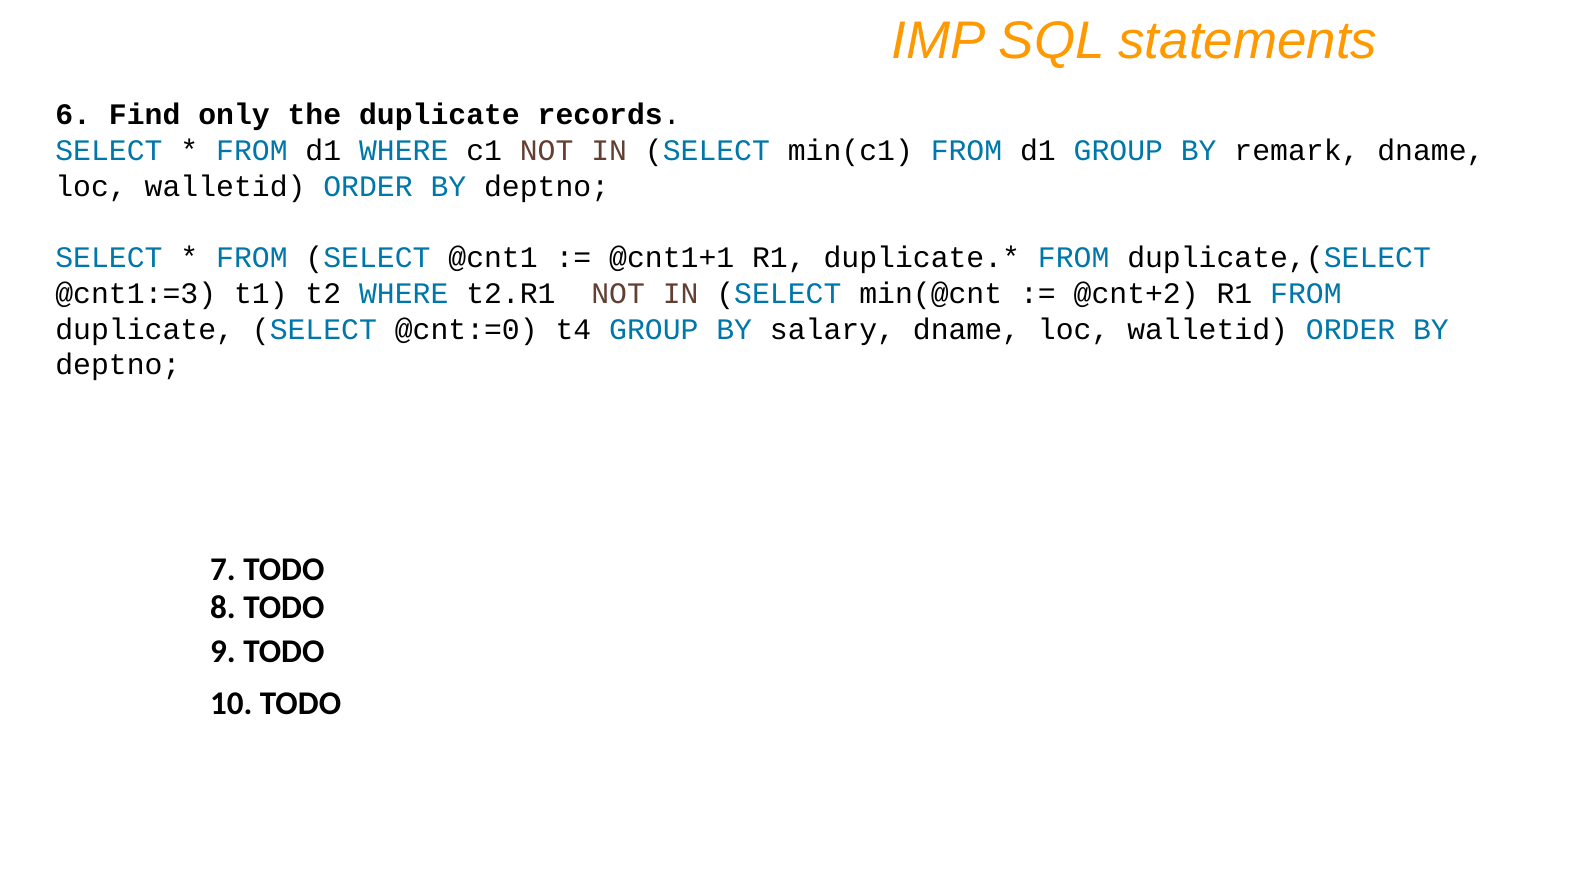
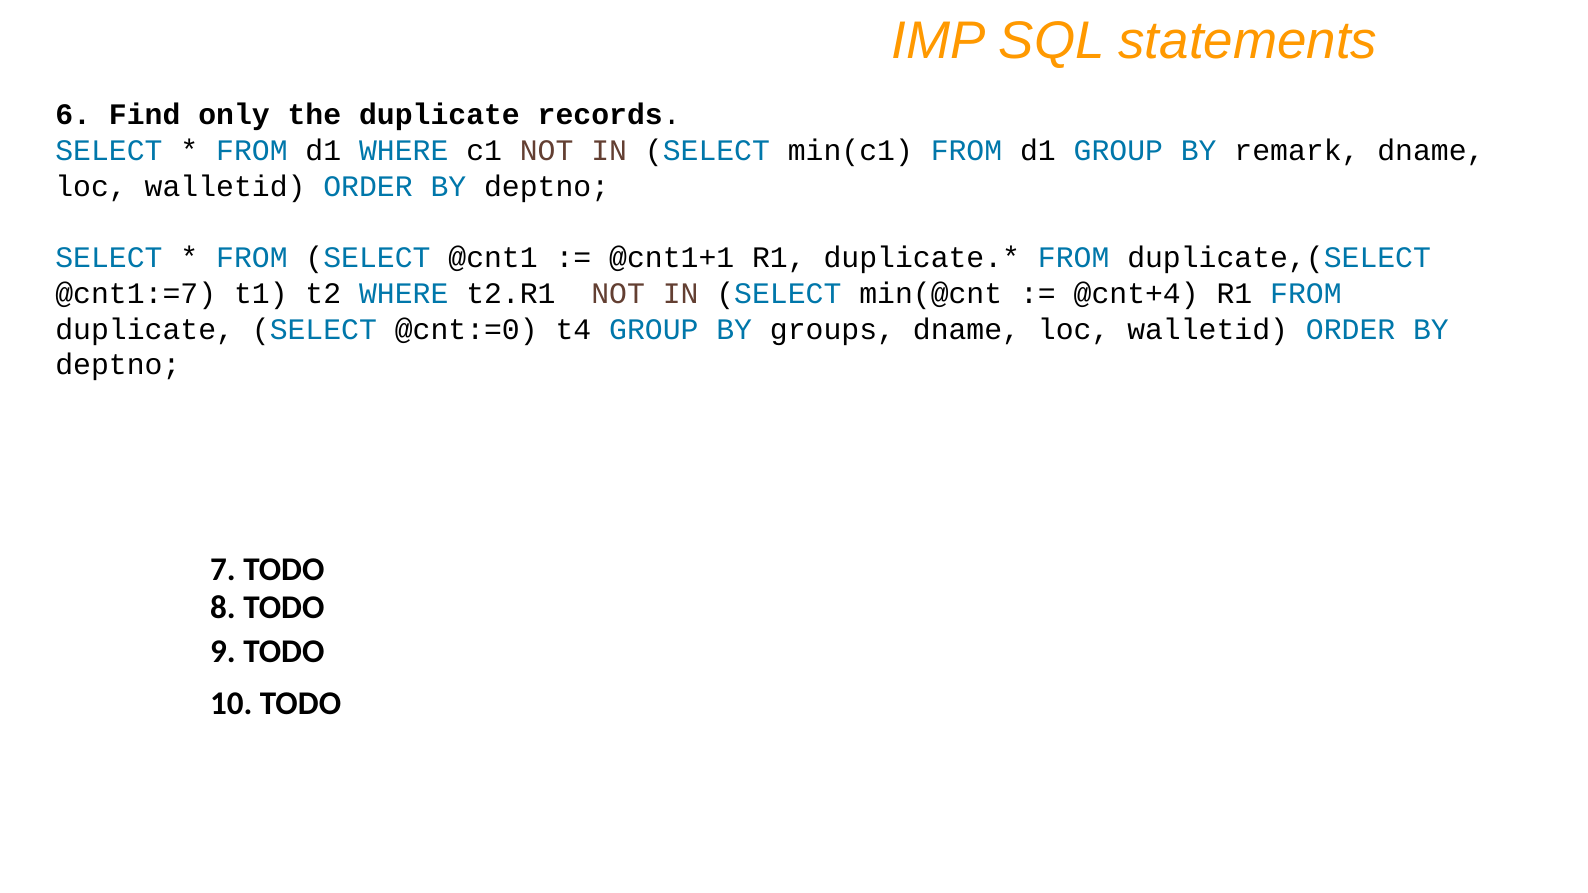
@cnt1:=3: @cnt1:=3 -> @cnt1:=7
@cnt+2: @cnt+2 -> @cnt+4
salary: salary -> groups
